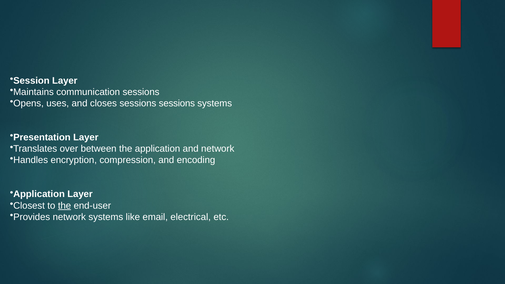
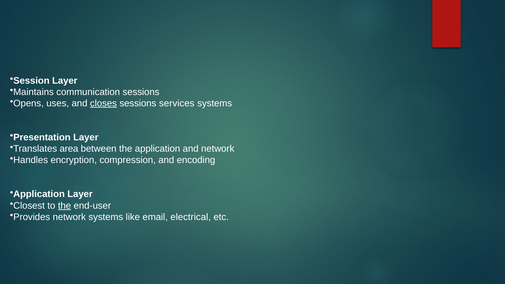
closes underline: none -> present
sessions sessions: sessions -> services
over: over -> area
